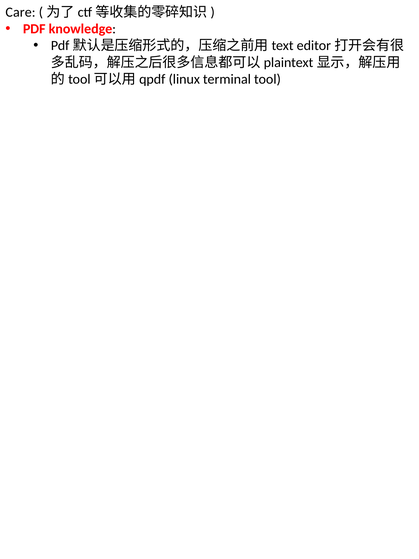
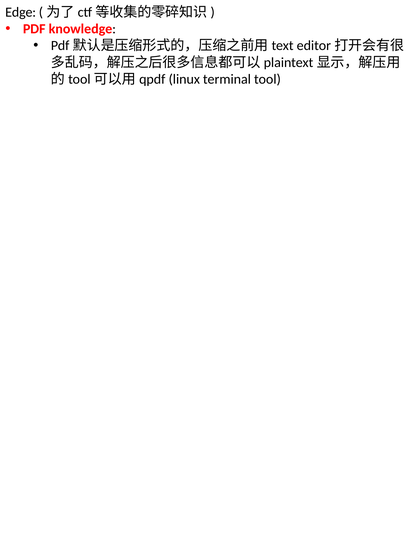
Care: Care -> Edge
